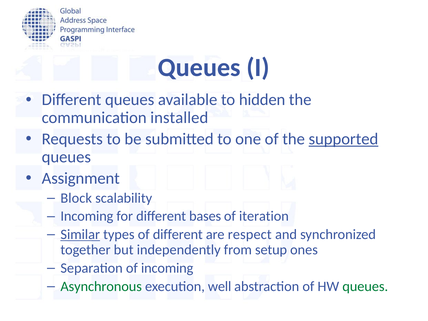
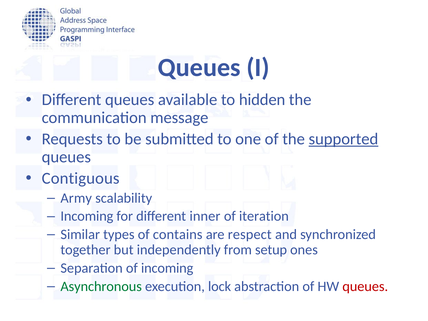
installed: installed -> message
Assignment: Assignment -> Contiguous
Block: Block -> Army
bases: bases -> inner
Similar underline: present -> none
of different: different -> contains
well: well -> lock
queues at (365, 286) colour: green -> red
